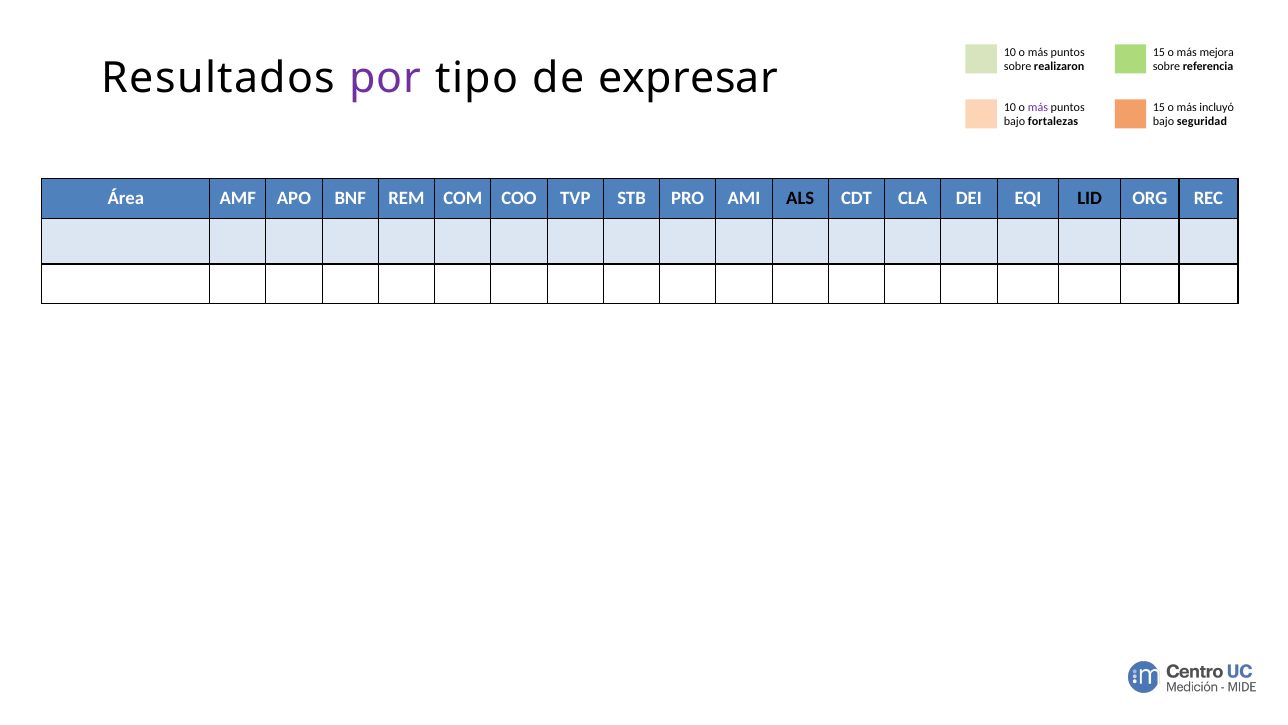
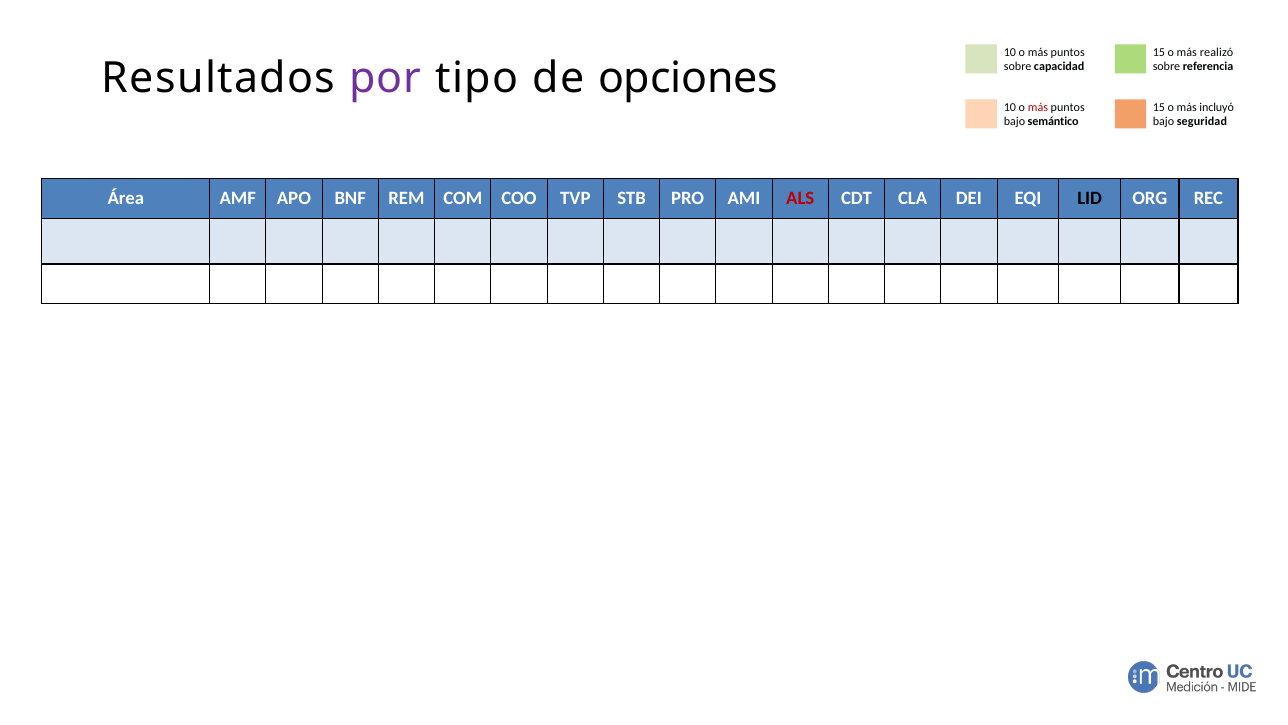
mejora: mejora -> realizó
realizaron: realizaron -> capacidad
expresar: expresar -> opciones
más at (1038, 107) colour: purple -> red
fortalezas: fortalezas -> semántico
ALS colour: black -> red
